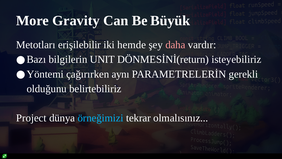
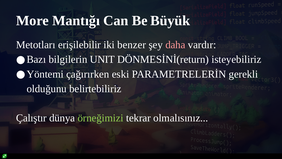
Gravity: Gravity -> Mantığı
hemde: hemde -> benzer
aynı: aynı -> eski
Project: Project -> Çalıştır
örneğimizi colour: light blue -> light green
